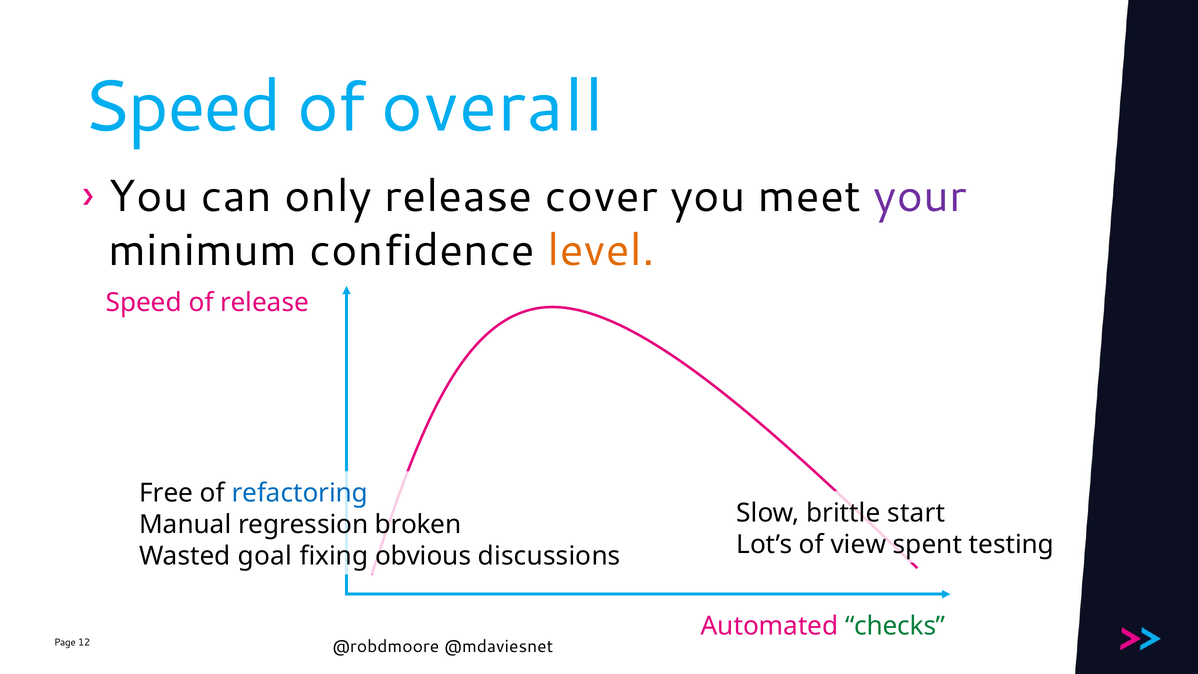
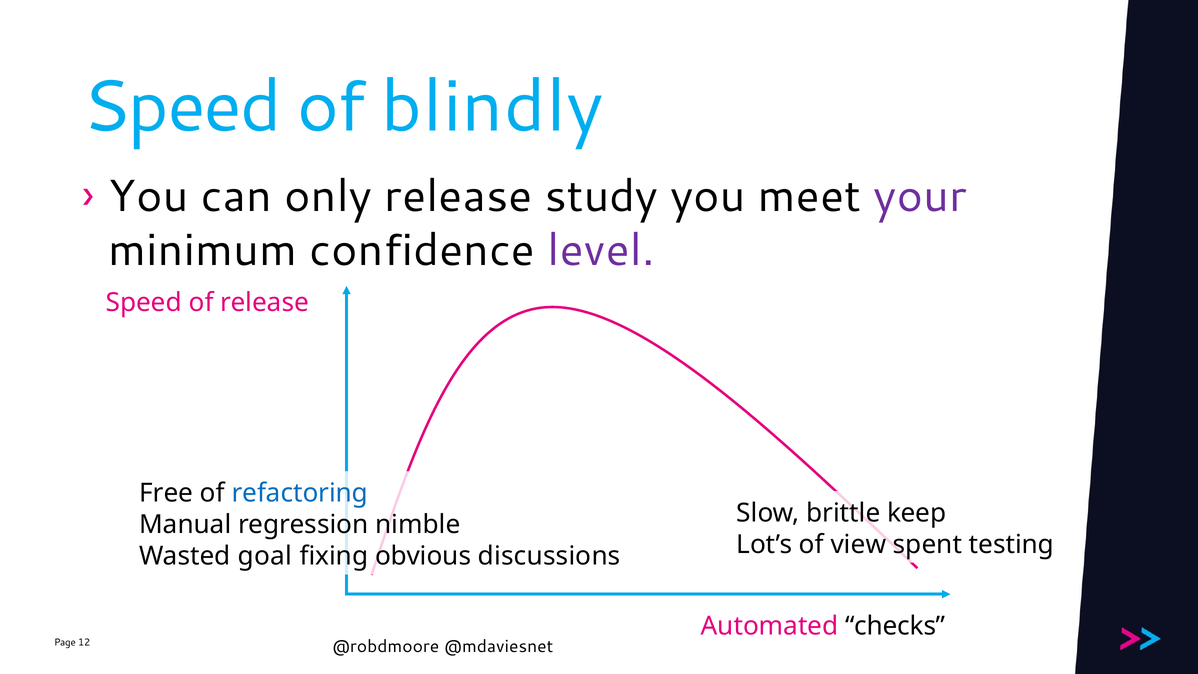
overall: overall -> blindly
cover: cover -> study
level colour: orange -> purple
start: start -> keep
broken: broken -> nimble
checks colour: green -> black
